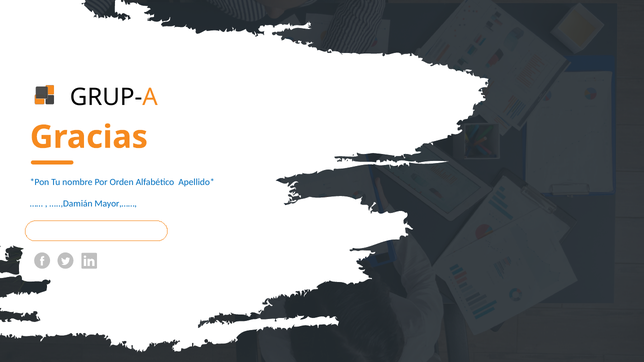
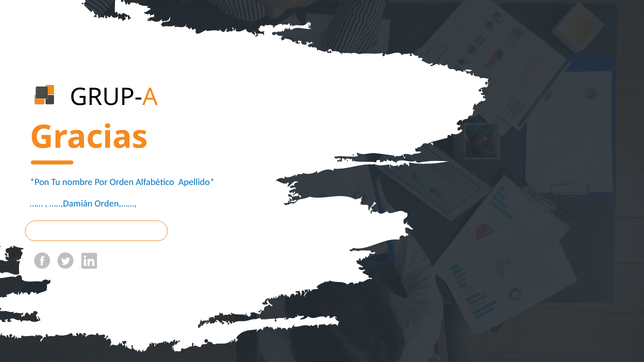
Mayor,……: Mayor,…… -> Orden,……
